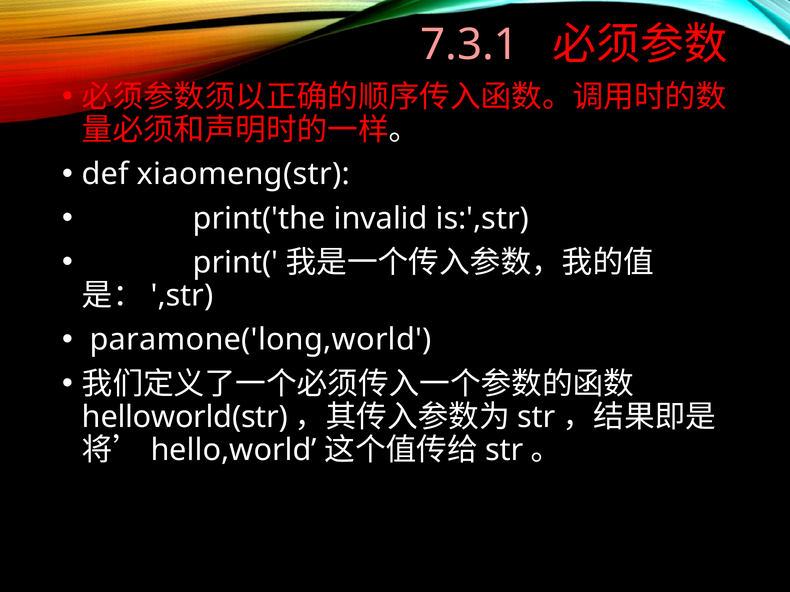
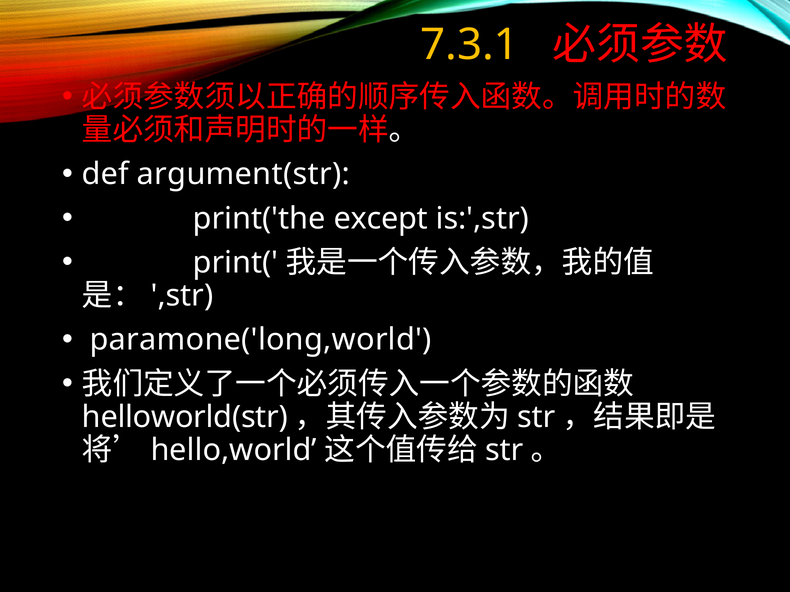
7.3.1 colour: pink -> yellow
xiaomeng(str: xiaomeng(str -> argument(str
invalid: invalid -> except
